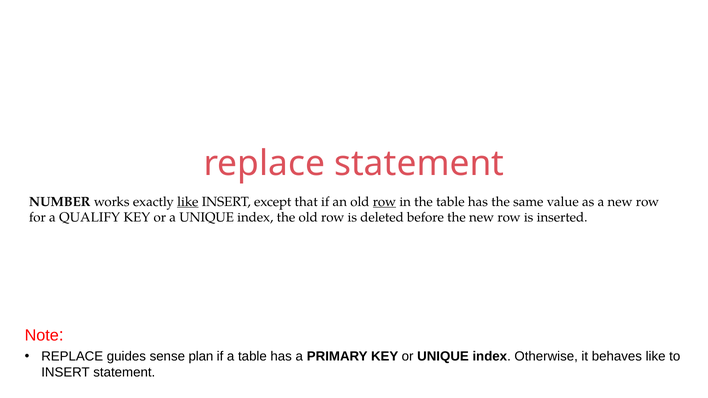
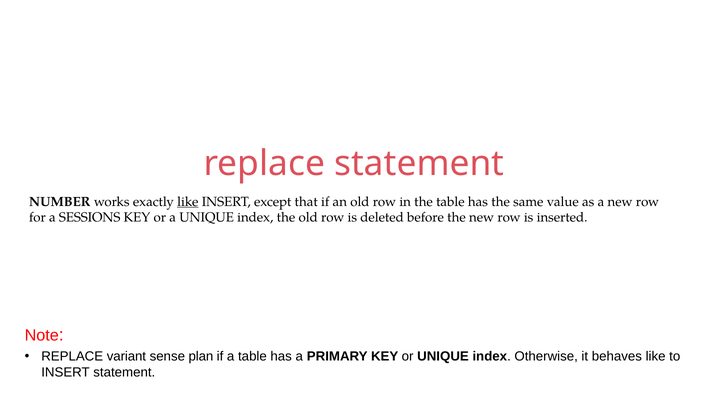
row at (385, 202) underline: present -> none
QUALIFY: QUALIFY -> SESSIONS
guides: guides -> variant
